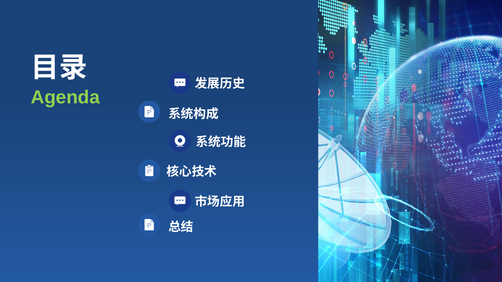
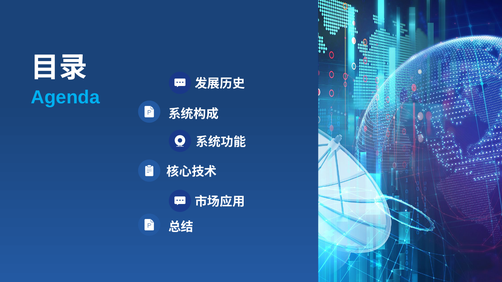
Agenda colour: light green -> light blue
